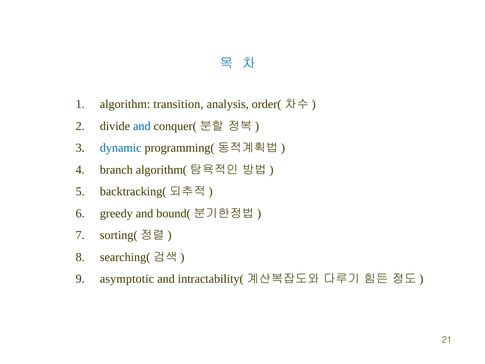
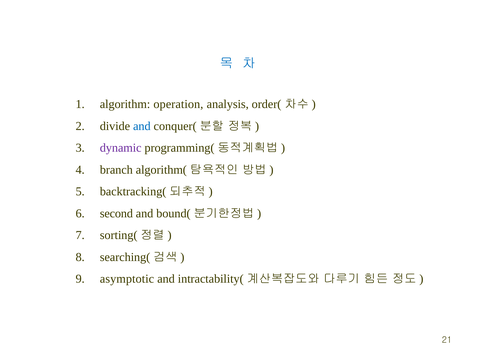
transition: transition -> operation
dynamic colour: blue -> purple
greedy: greedy -> second
